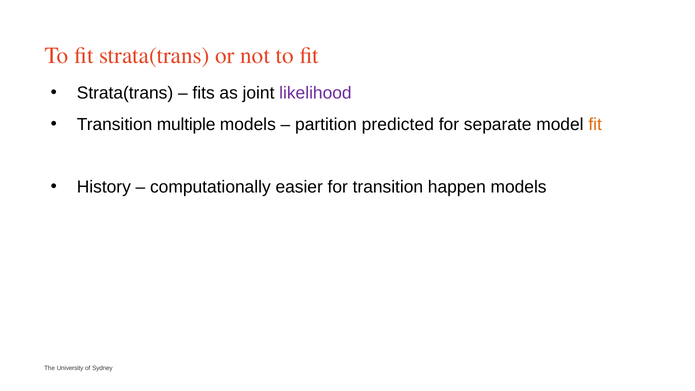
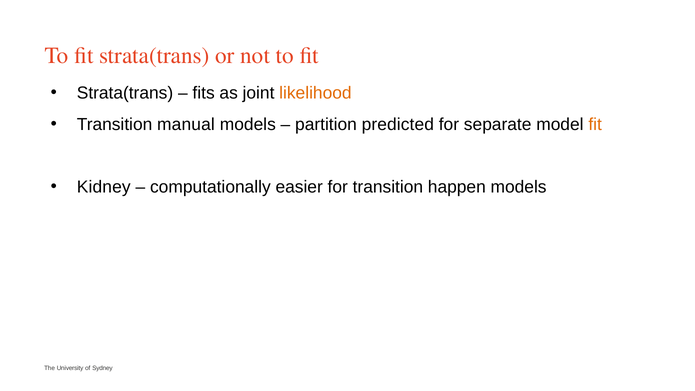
likelihood colour: purple -> orange
multiple: multiple -> manual
History: History -> Kidney
